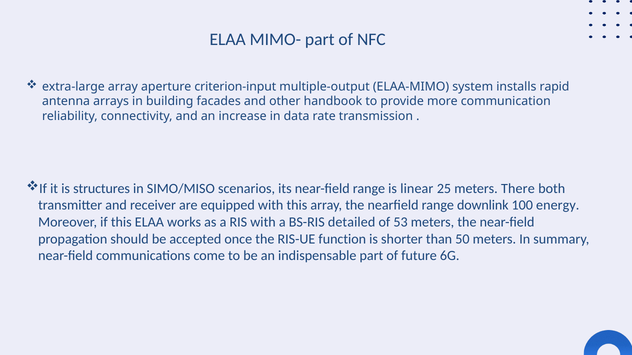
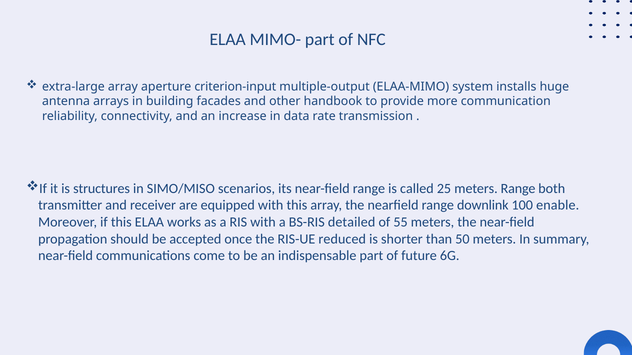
rapid: rapid -> huge
linear: linear -> called
meters There: There -> Range
energy: energy -> enable
53: 53 -> 55
function: function -> reduced
